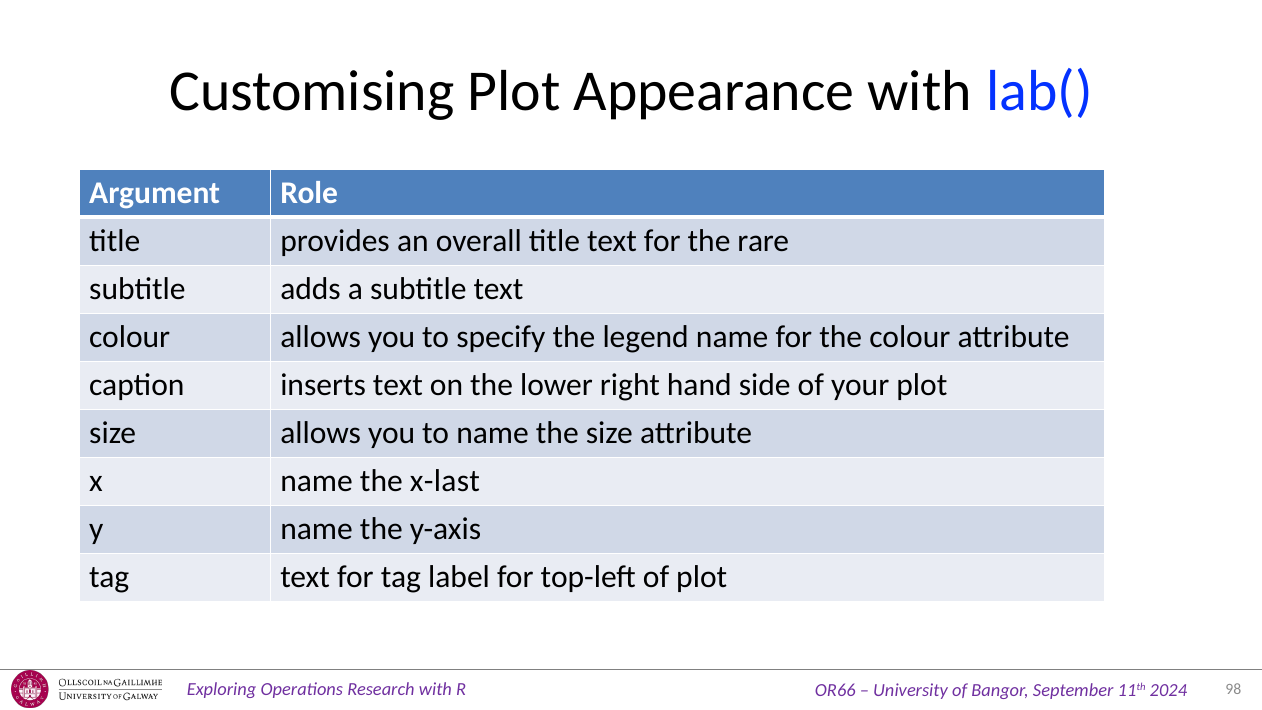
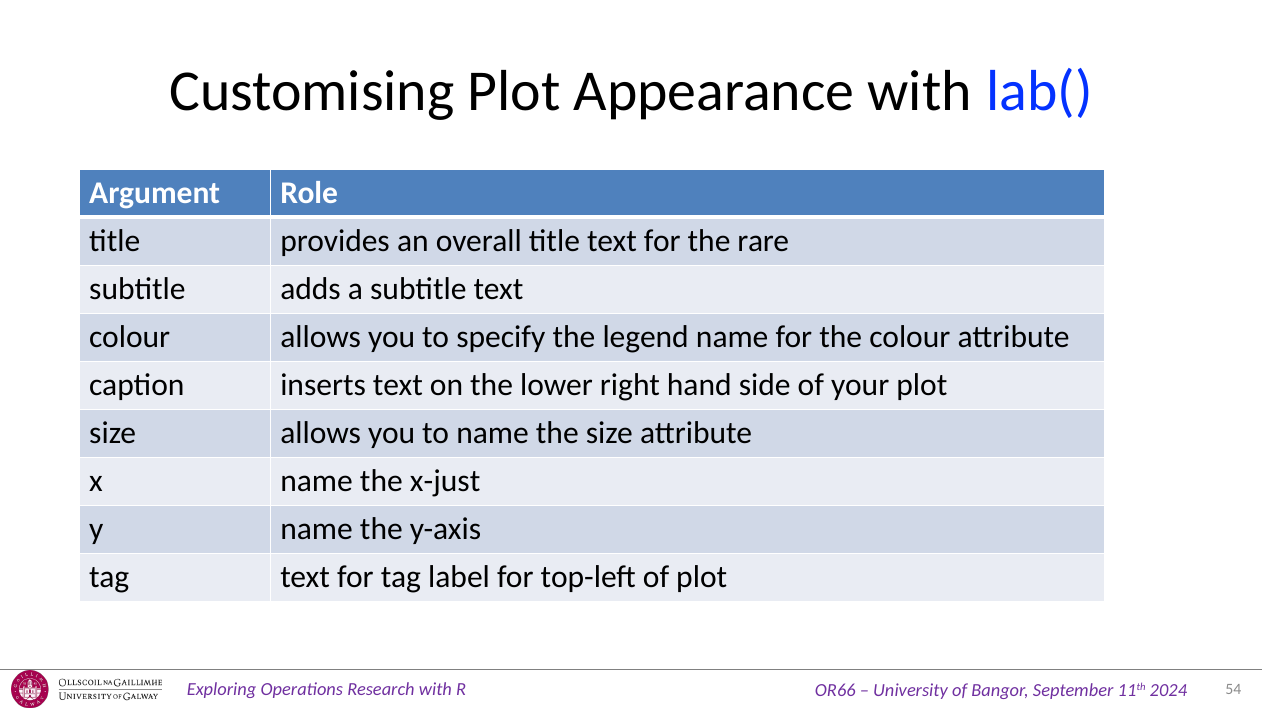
x-last: x-last -> x-just
98: 98 -> 54
